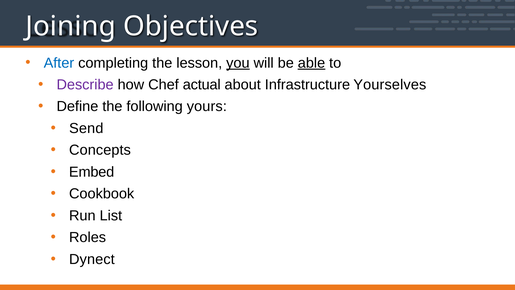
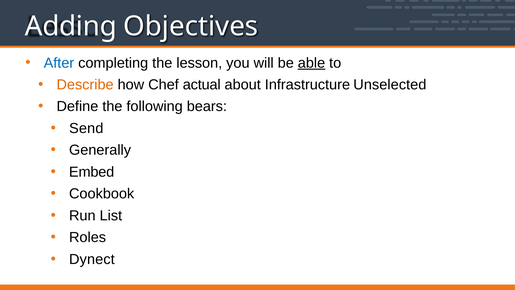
Joining: Joining -> Adding
you underline: present -> none
Describe colour: purple -> orange
Yourselves: Yourselves -> Unselected
yours: yours -> bears
Concepts: Concepts -> Generally
